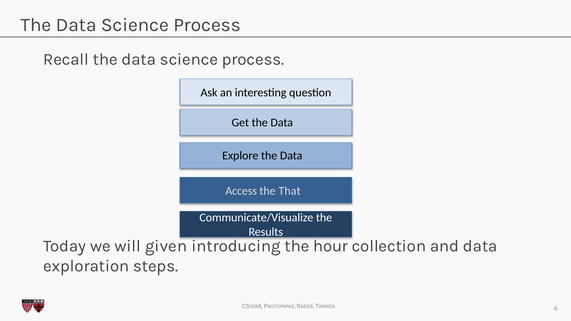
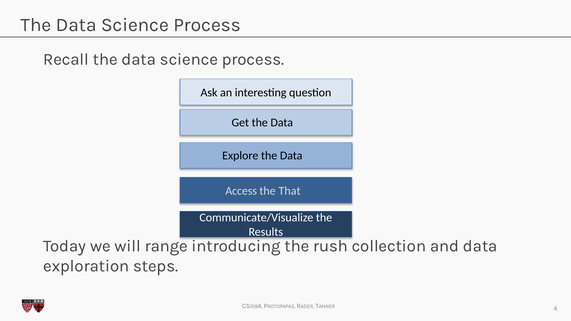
given: given -> range
hour: hour -> rush
